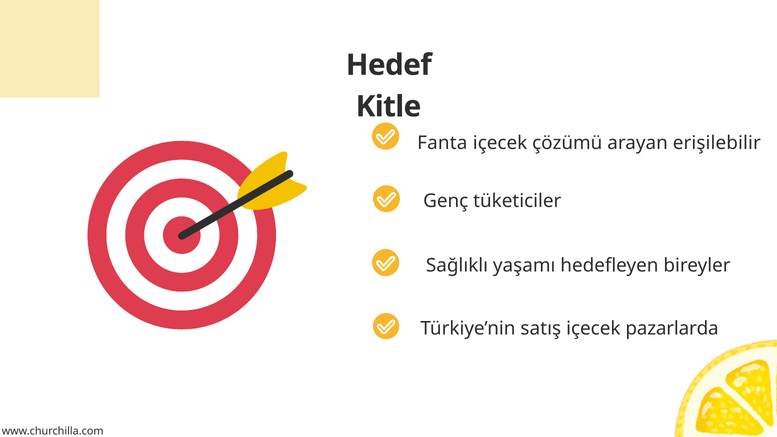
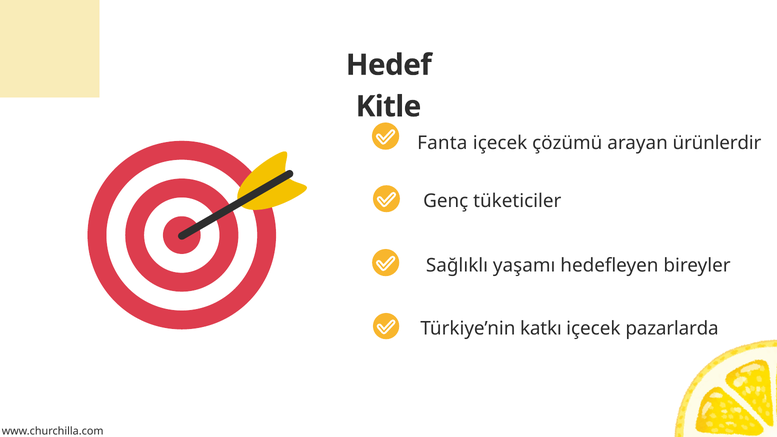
erişilebilir: erişilebilir -> ürünlerdir
satış: satış -> katkı
